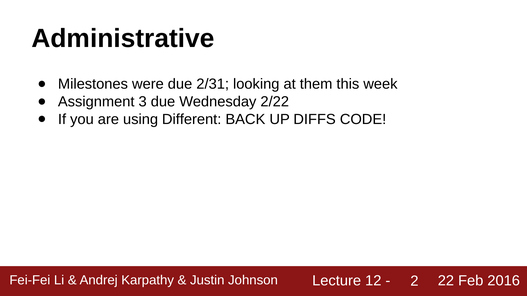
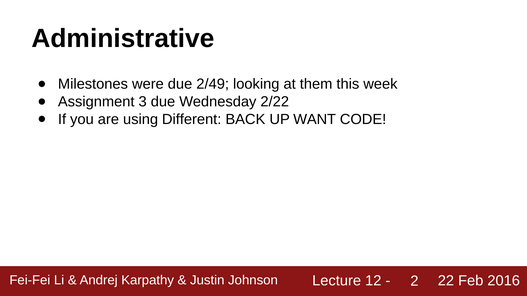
2/31: 2/31 -> 2/49
DIFFS: DIFFS -> WANT
